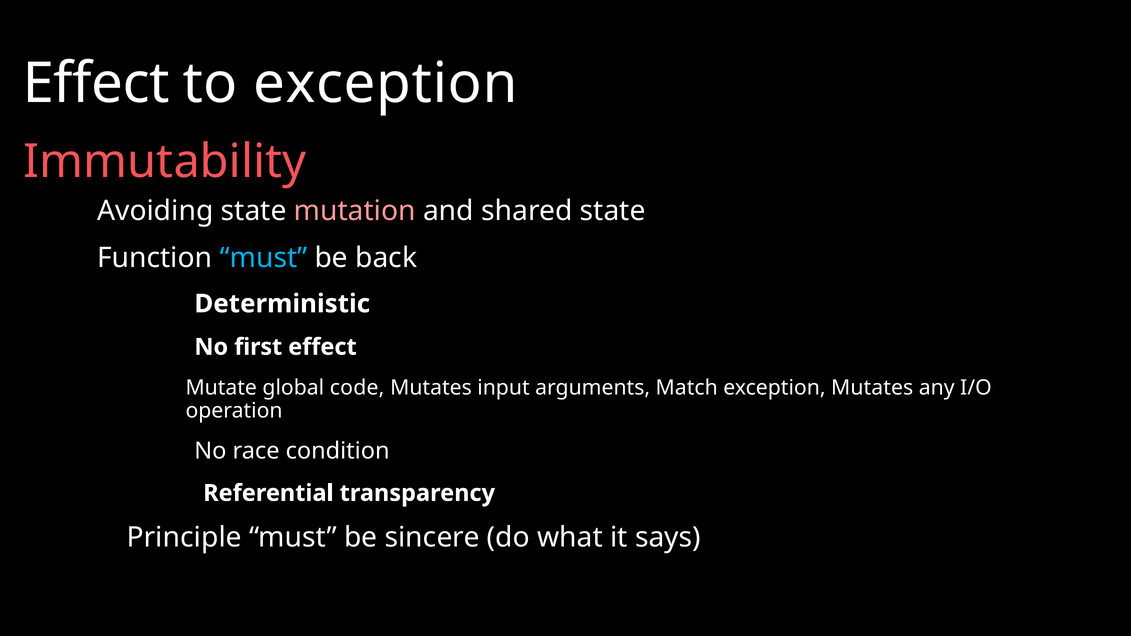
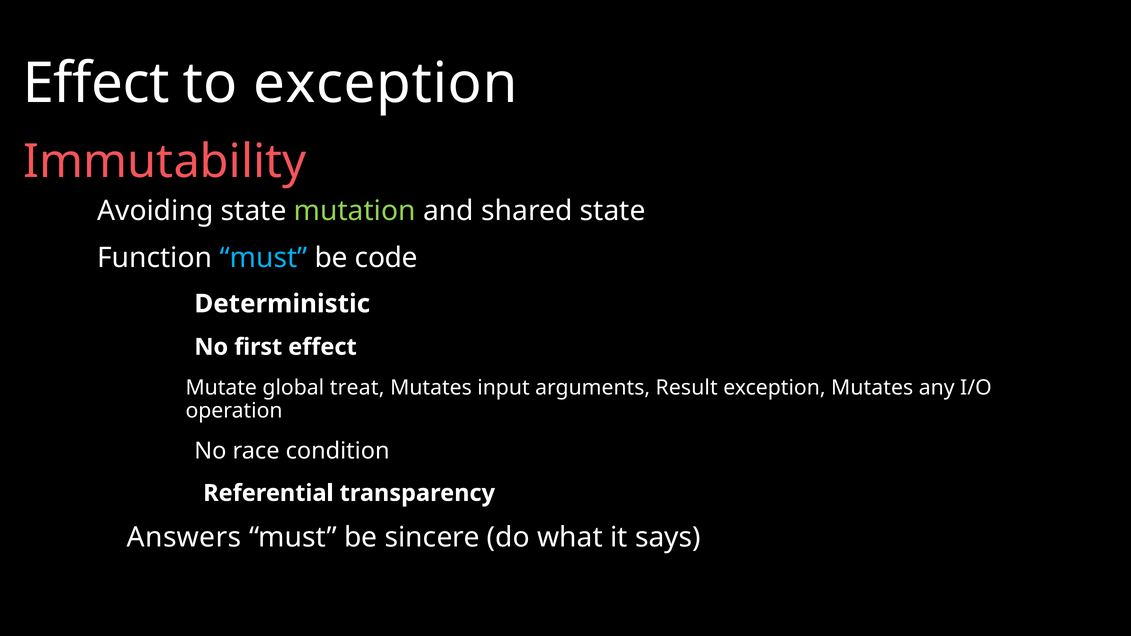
mutation colour: pink -> light green
back: back -> code
code: code -> treat
Match: Match -> Result
Principle: Principle -> Answers
